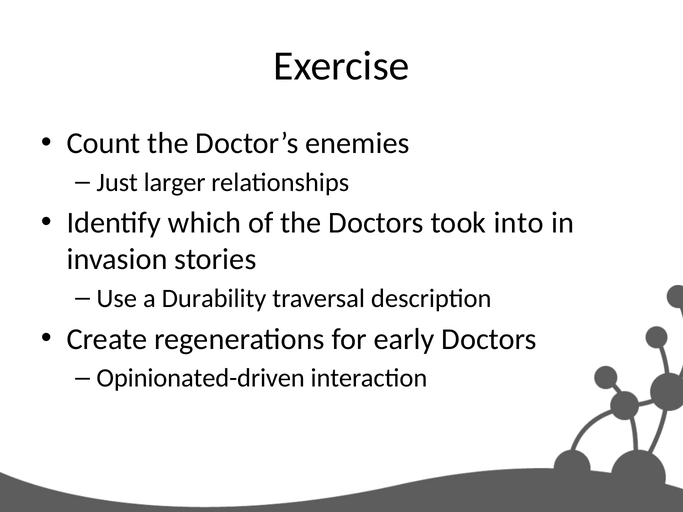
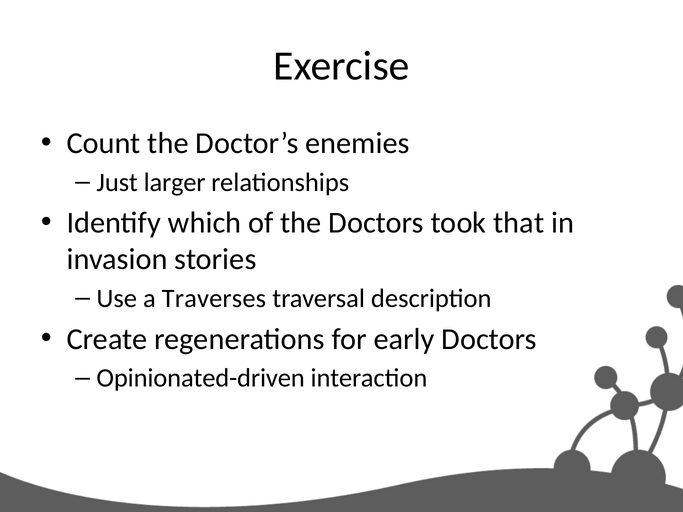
into: into -> that
Durability: Durability -> Traverses
